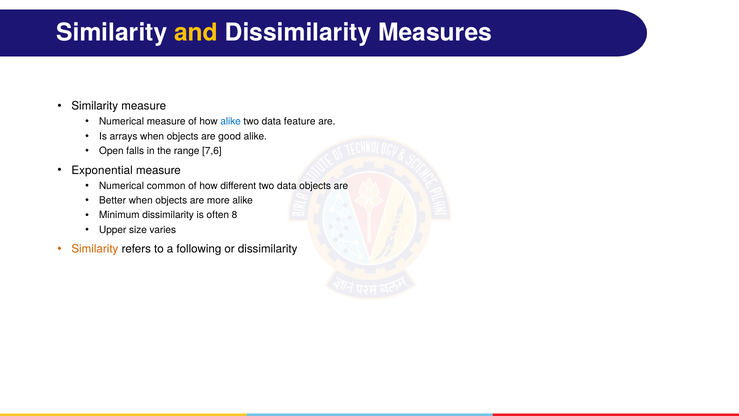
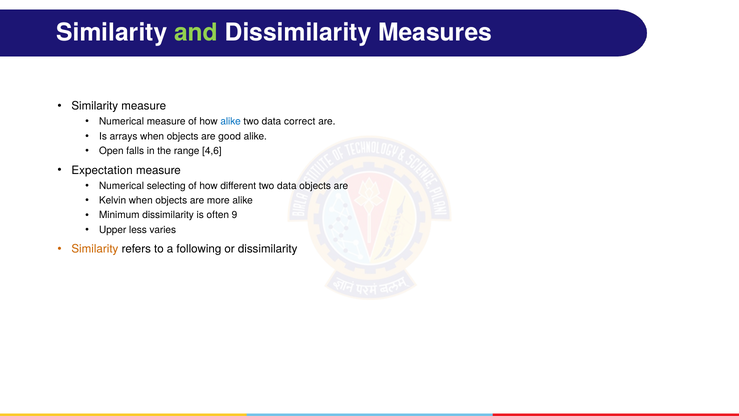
and colour: yellow -> light green
feature: feature -> correct
7,6: 7,6 -> 4,6
Exponential: Exponential -> Expectation
common: common -> selecting
Better: Better -> Kelvin
8: 8 -> 9
size: size -> less
